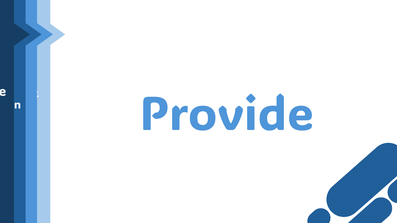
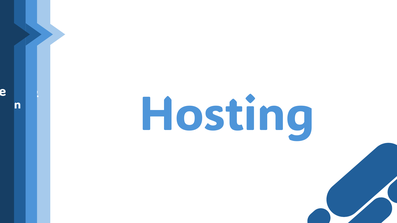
Provide: Provide -> Hosting
